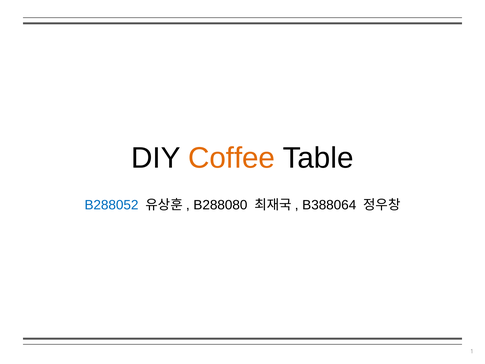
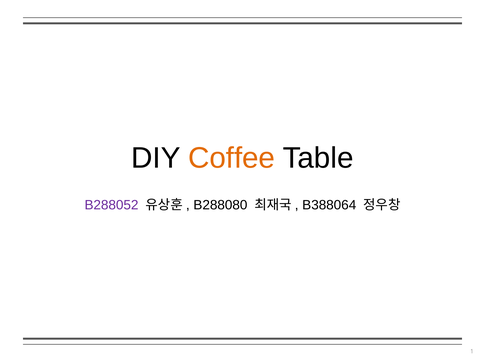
B288052 colour: blue -> purple
